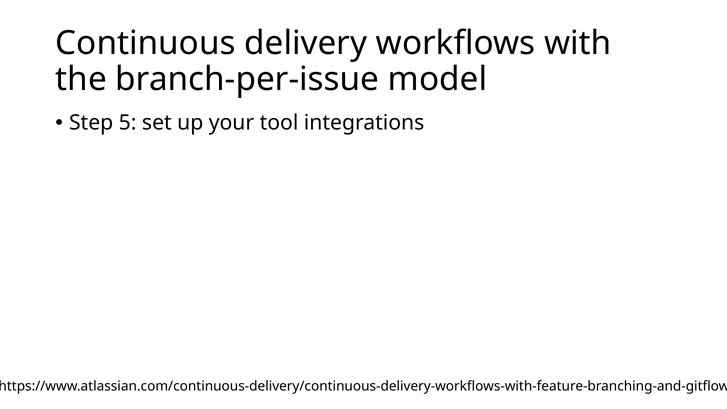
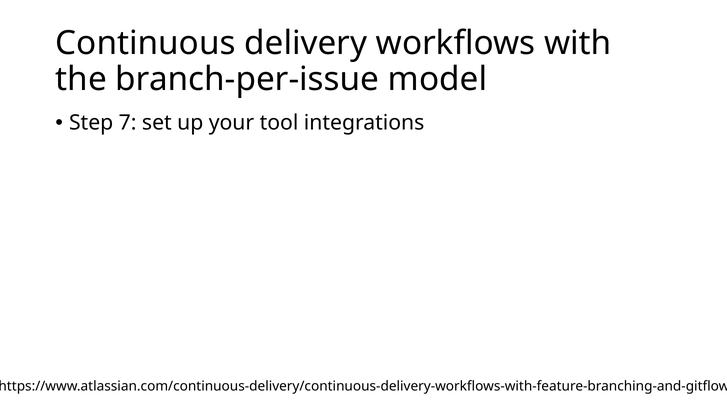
5: 5 -> 7
